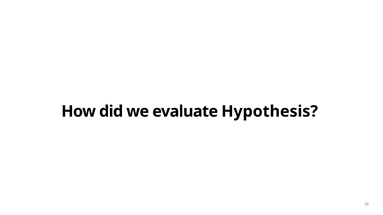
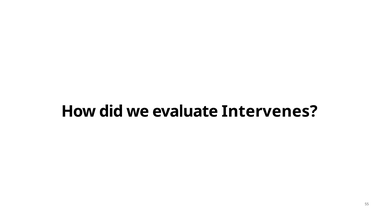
Hypothesis: Hypothesis -> Intervenes
